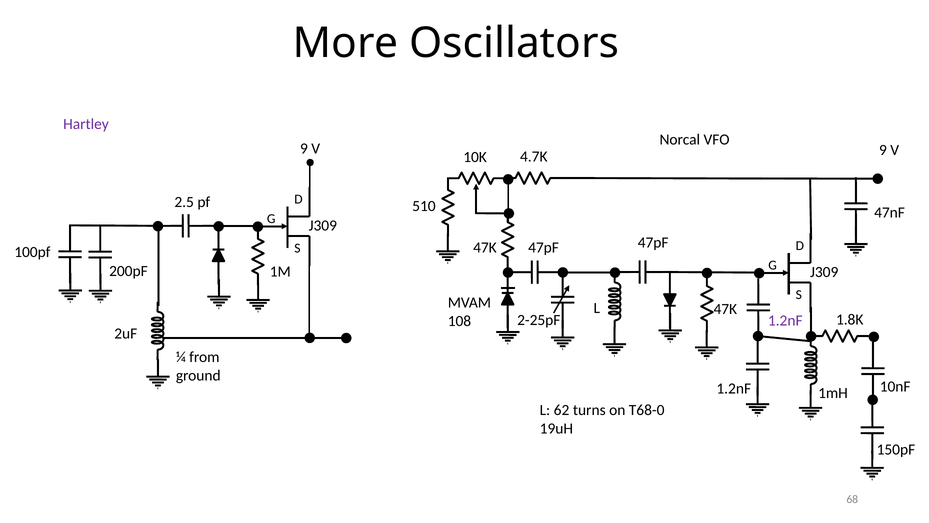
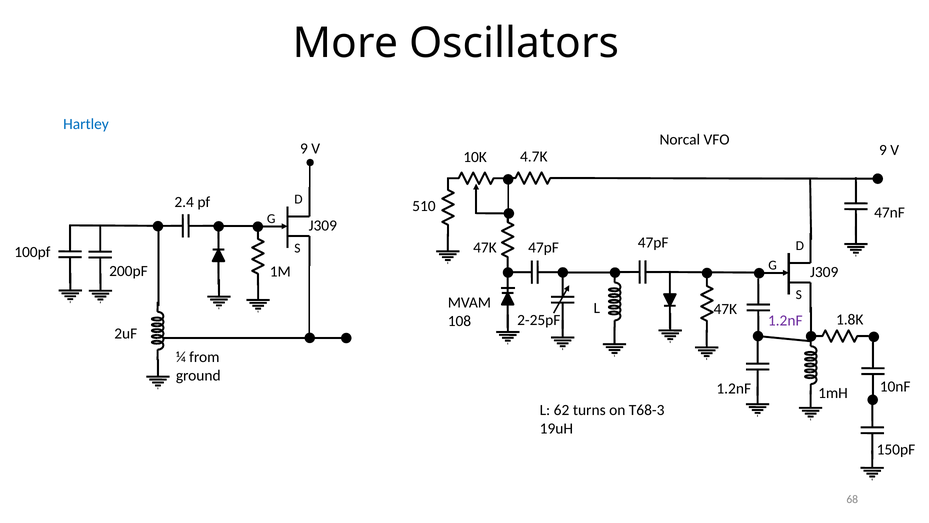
Hartley colour: purple -> blue
2.5: 2.5 -> 2.4
T68-0: T68-0 -> T68-3
